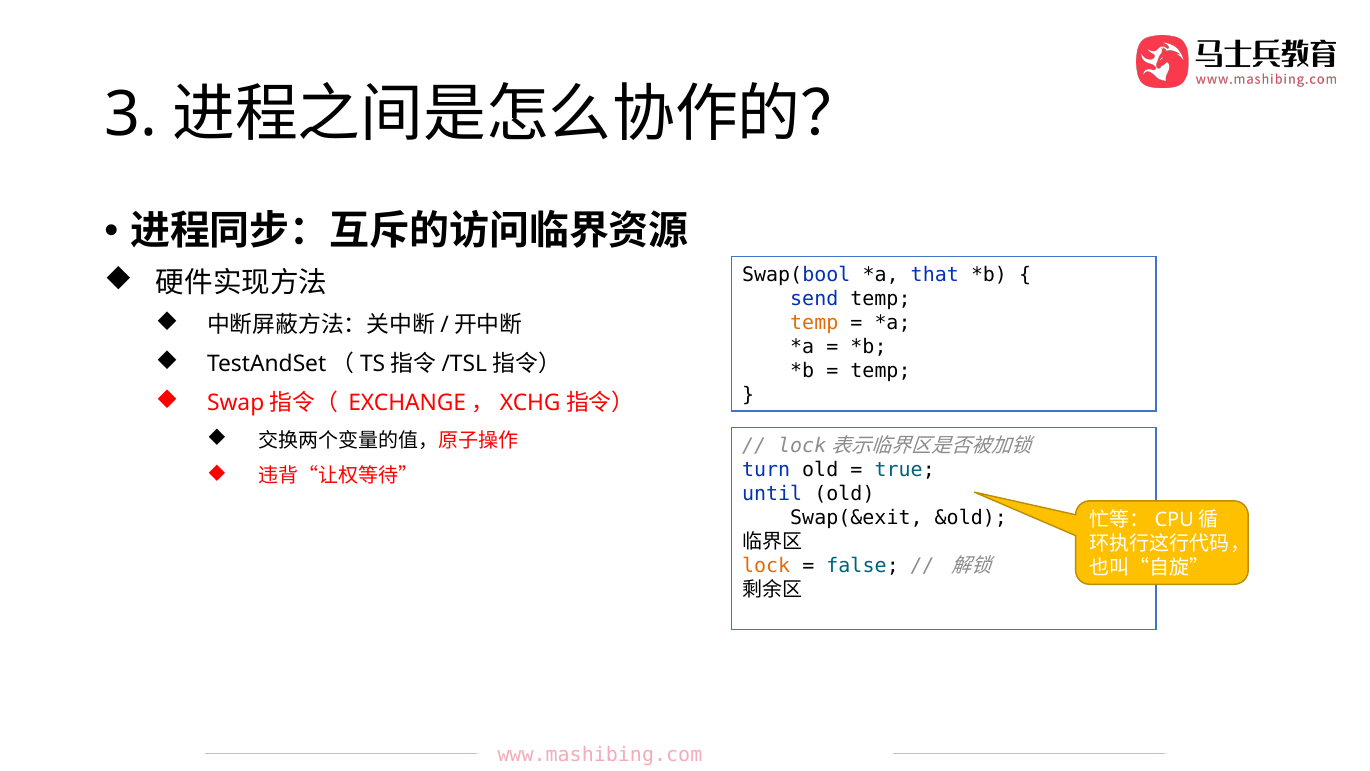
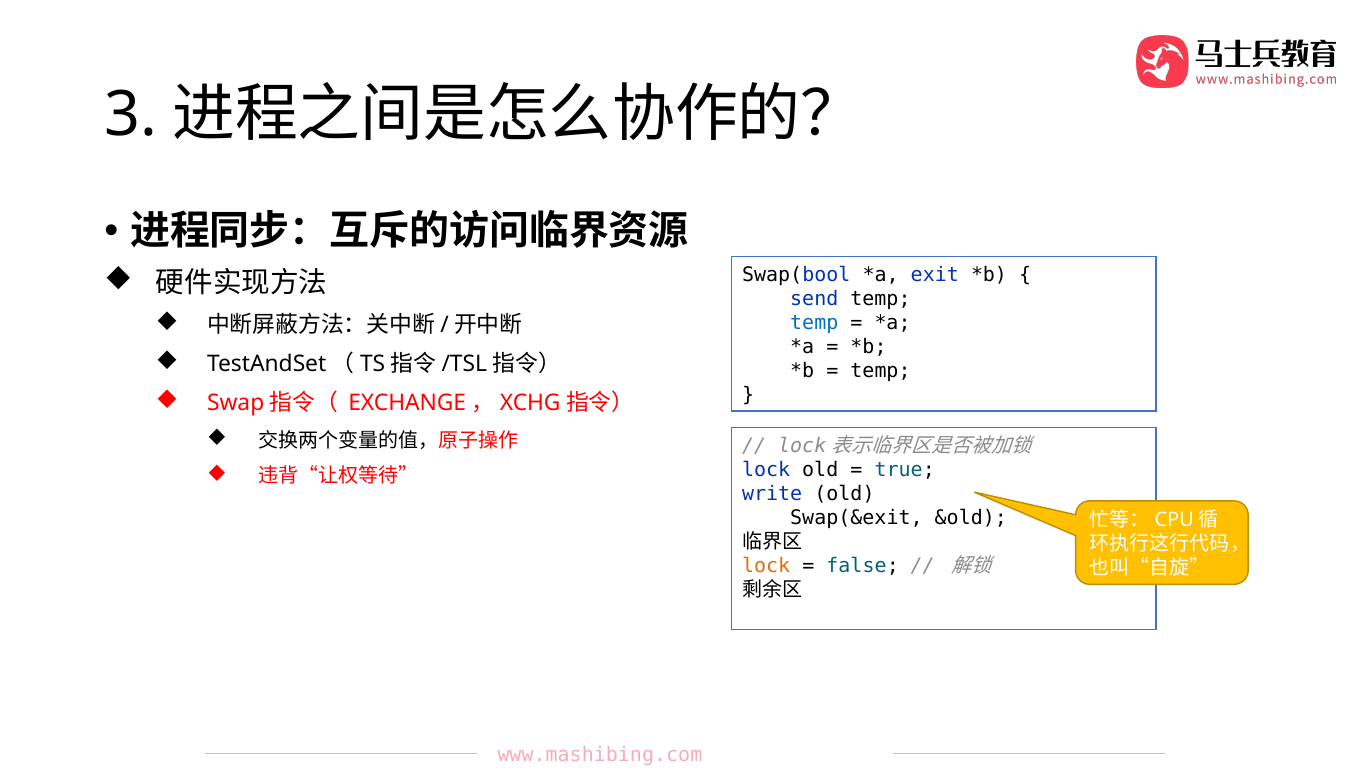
that: that -> exit
temp at (814, 323) colour: orange -> blue
turn at (766, 470): turn -> lock
until: until -> write
